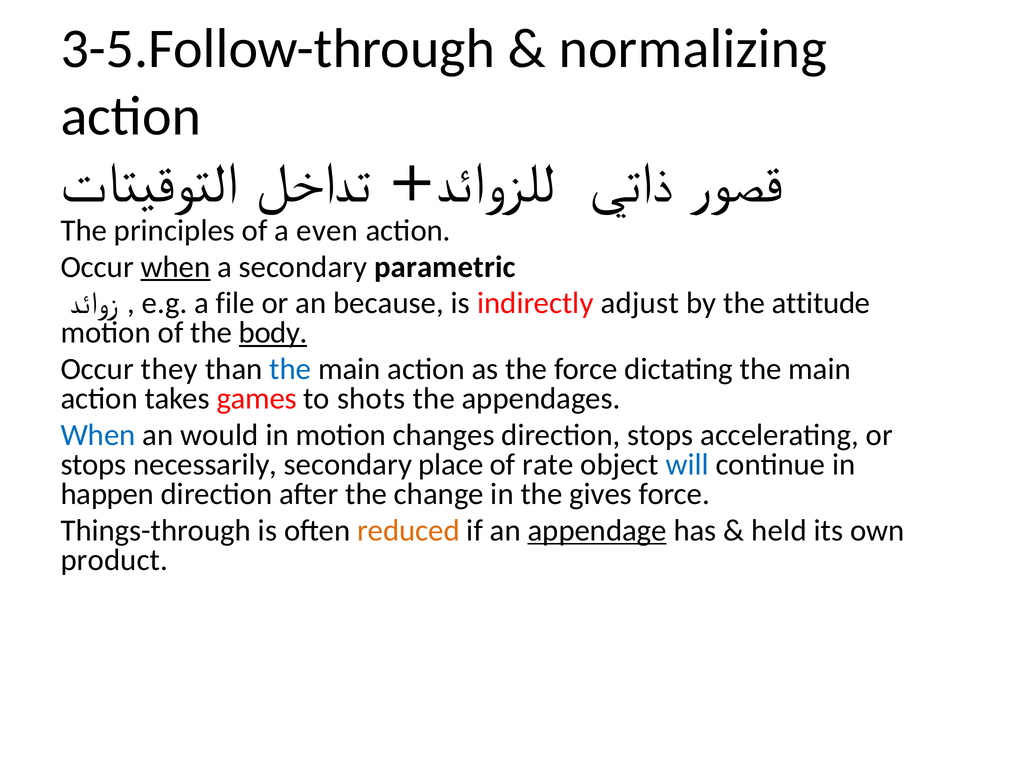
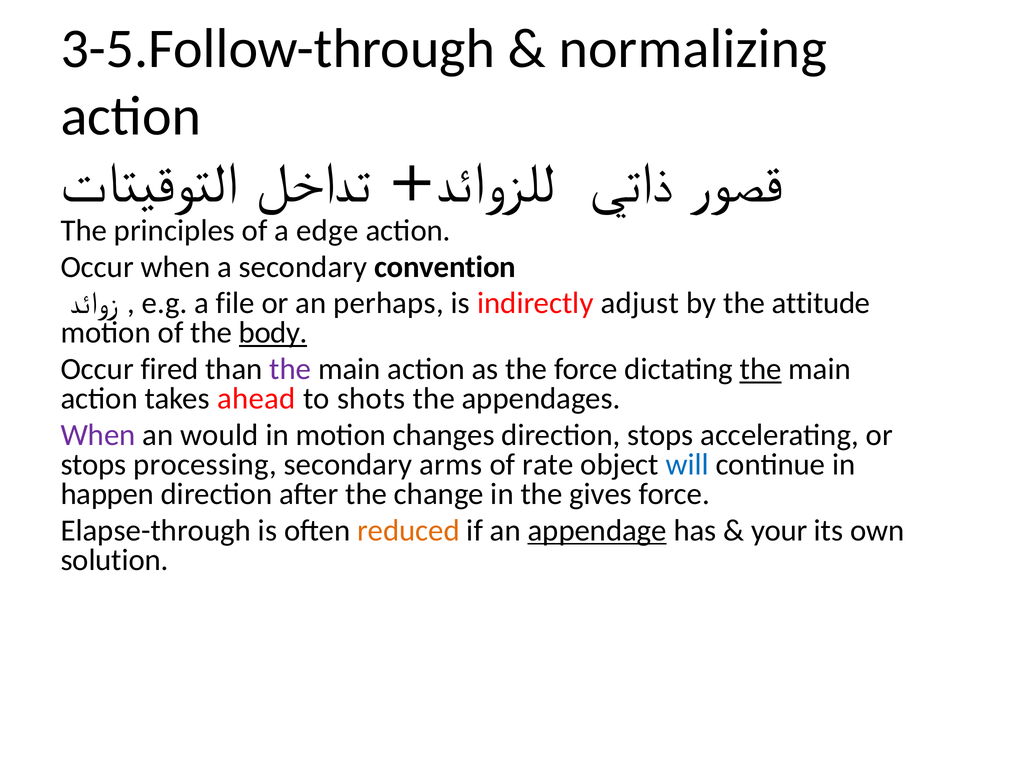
even: even -> edge
when at (176, 267) underline: present -> none
parametric: parametric -> convention
because: because -> perhaps
they: they -> fired
the at (290, 369) colour: blue -> purple
the at (761, 369) underline: none -> present
games: games -> ahead
When at (98, 435) colour: blue -> purple
necessarily: necessarily -> processing
place: place -> arms
Things-through: Things-through -> Elapse-through
held: held -> your
product: product -> solution
